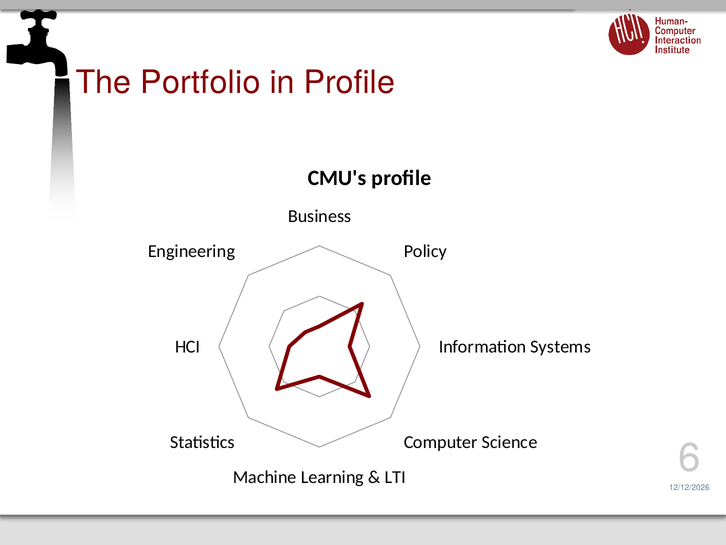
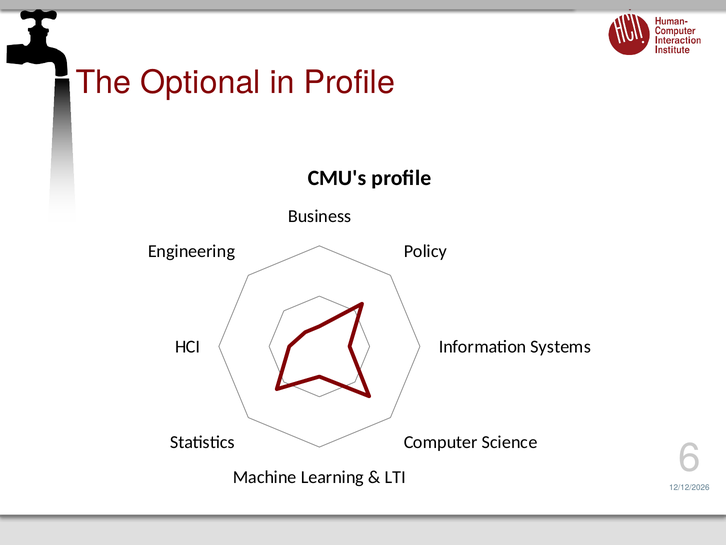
Portfolio: Portfolio -> Optional
